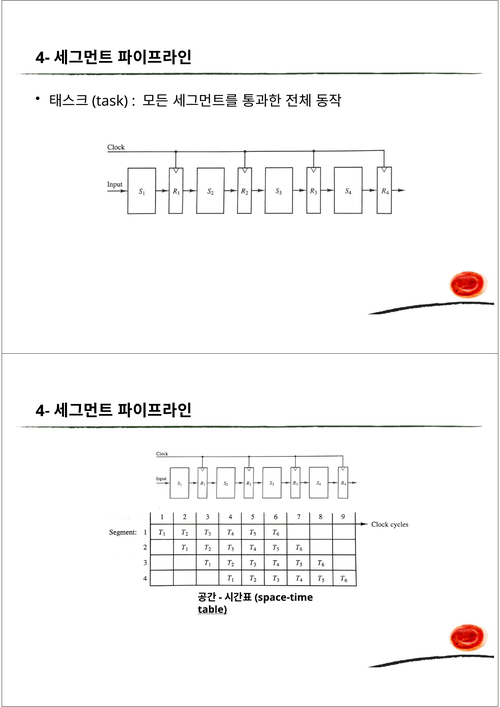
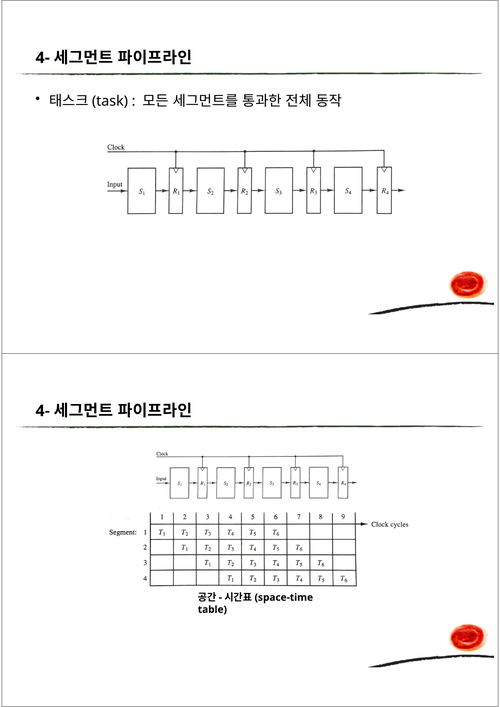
table underline: present -> none
